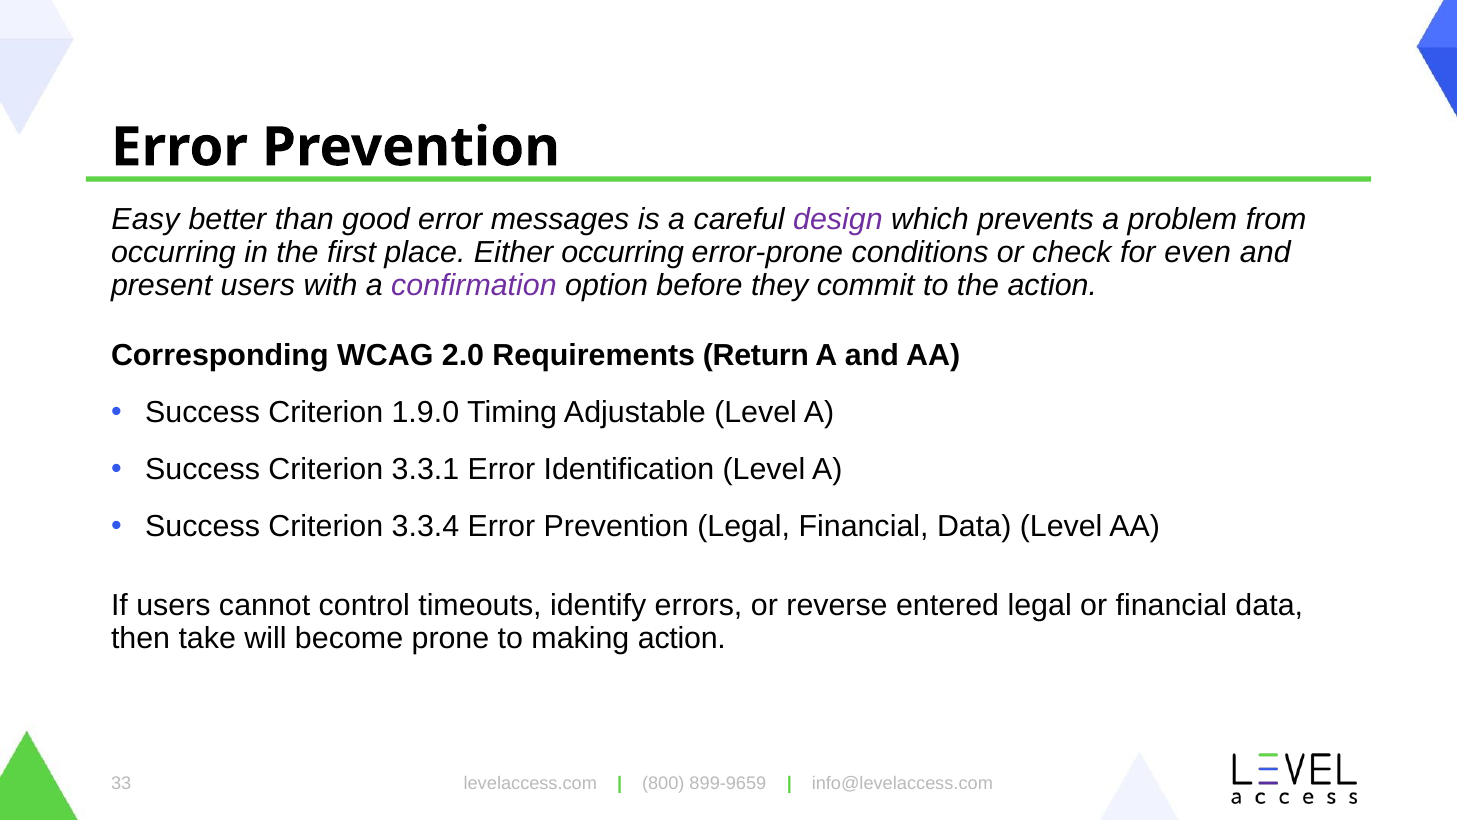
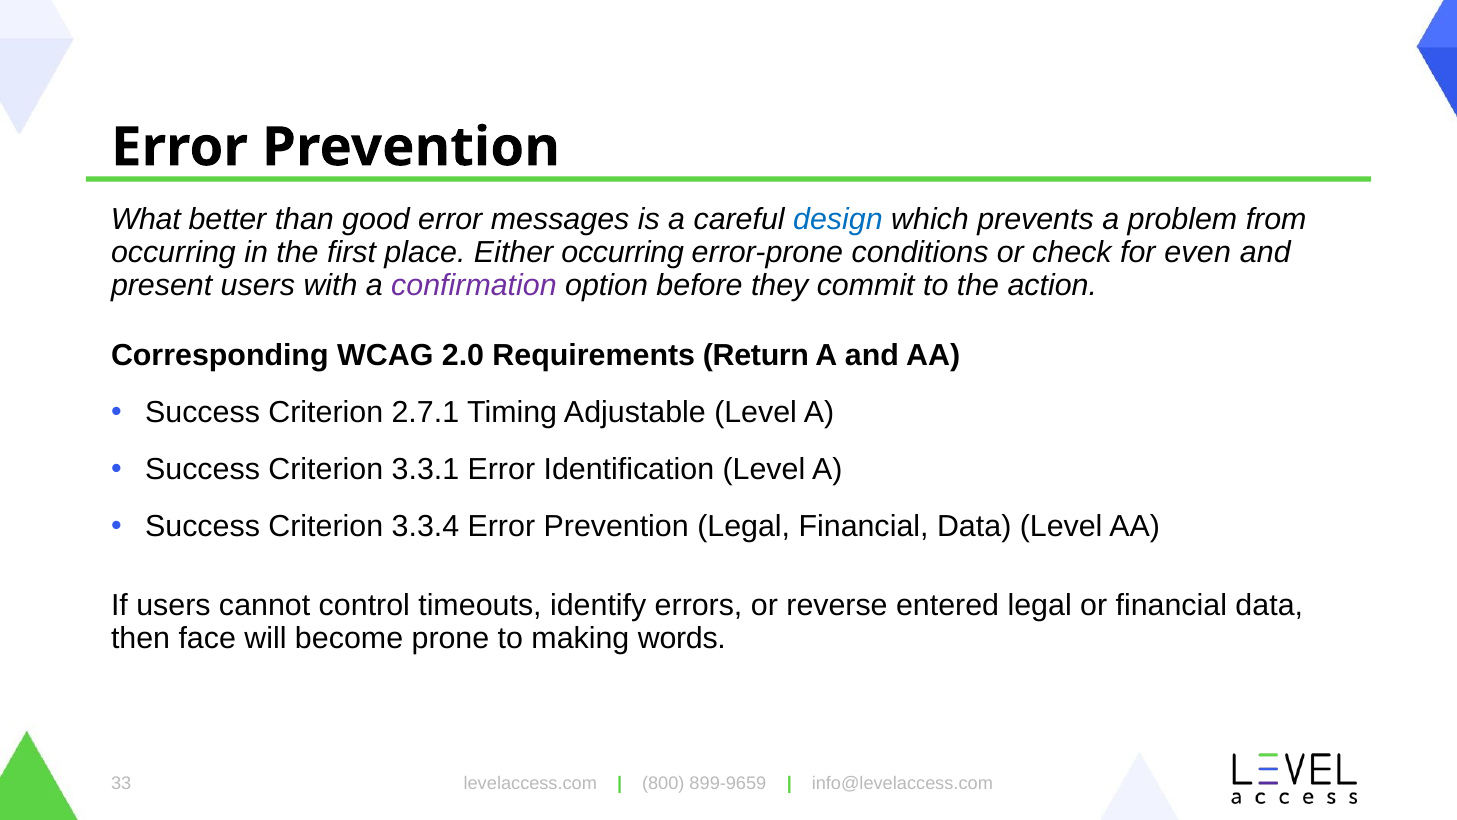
Easy: Easy -> What
design colour: purple -> blue
1.9.0: 1.9.0 -> 2.7.1
take: take -> face
making action: action -> words
